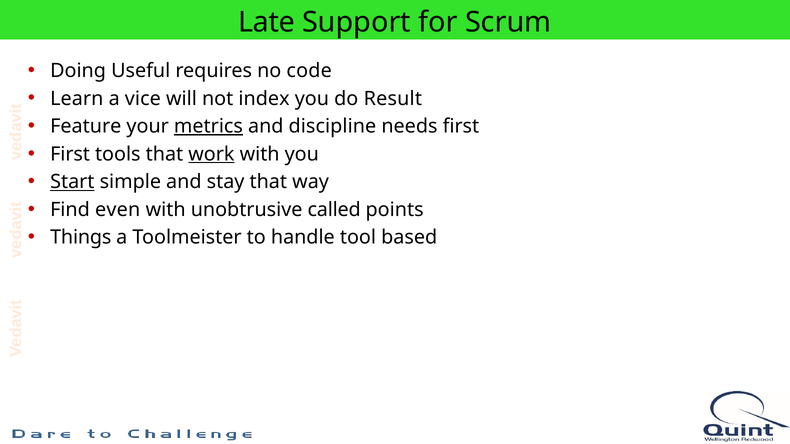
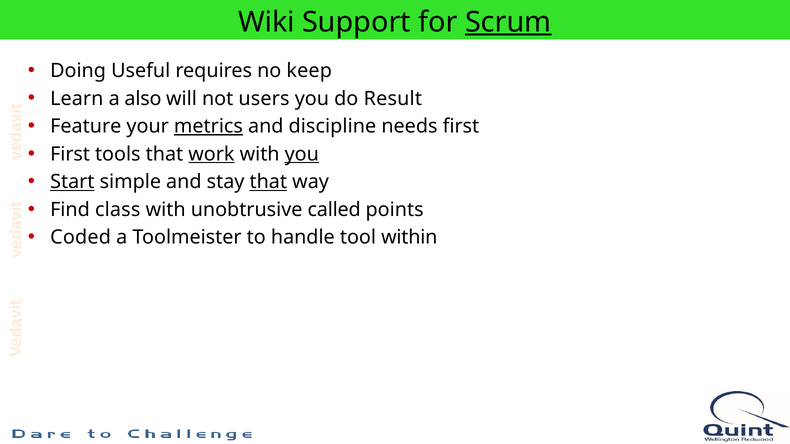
Late: Late -> Wiki
Scrum underline: none -> present
code: code -> keep
vice: vice -> also
index: index -> users
you at (302, 154) underline: none -> present
that at (268, 182) underline: none -> present
even: even -> class
Things: Things -> Coded
based: based -> within
